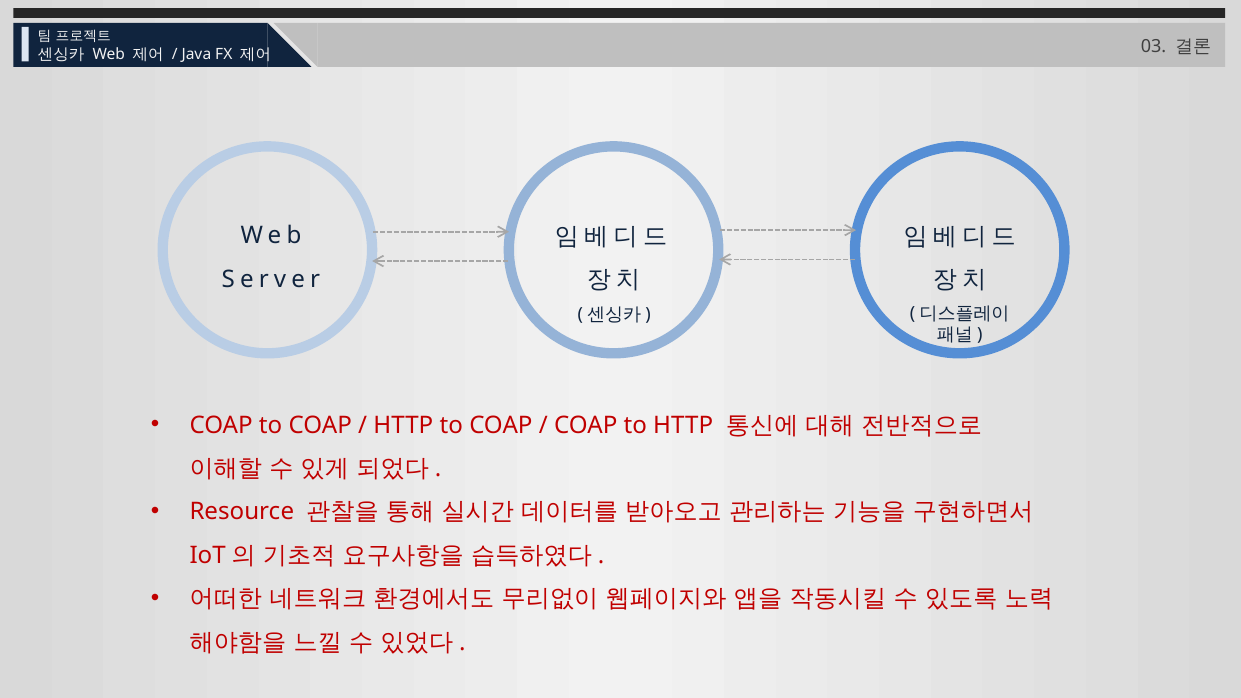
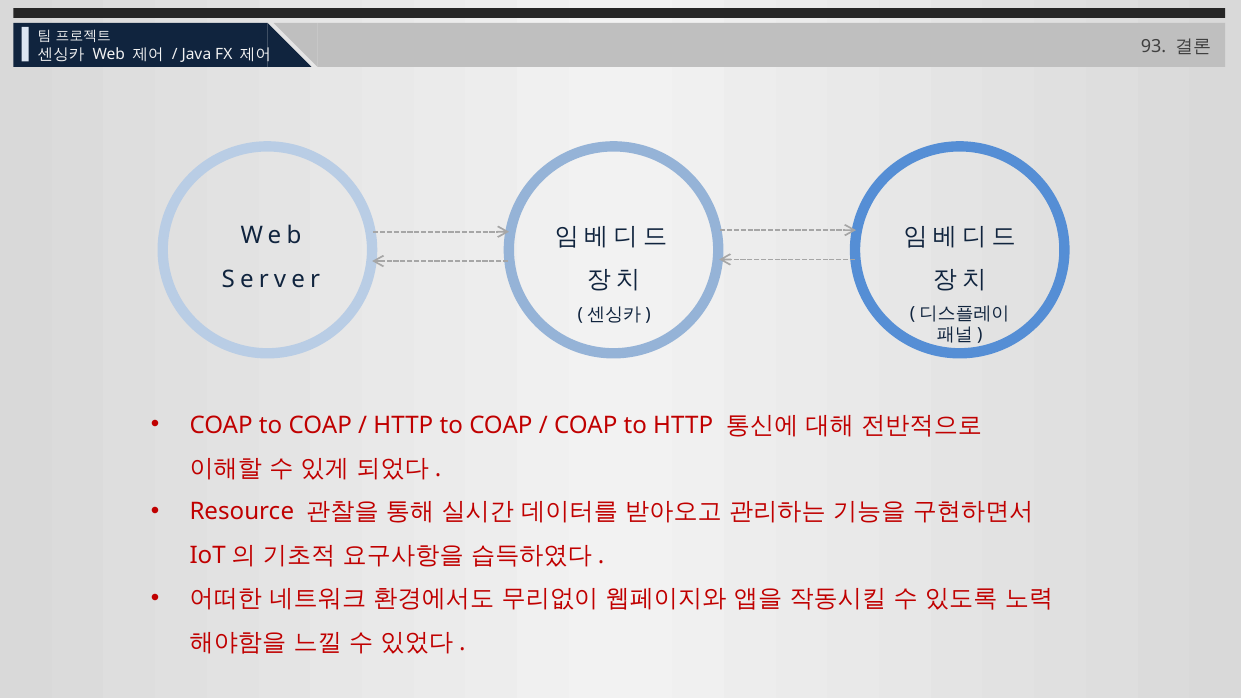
03: 03 -> 93
